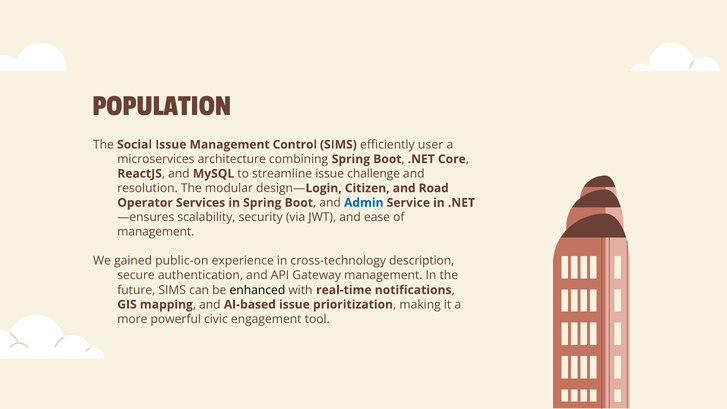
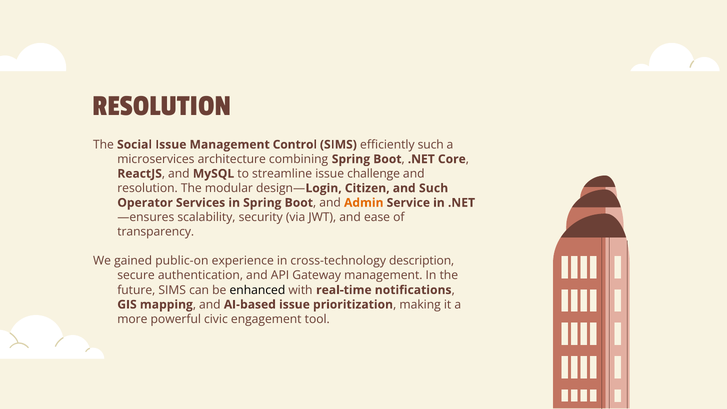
POPULATION at (162, 105): POPULATION -> RESOLUTION
efficiently user: user -> such
and Road: Road -> Such
Admin colour: blue -> orange
management at (156, 232): management -> transparency
